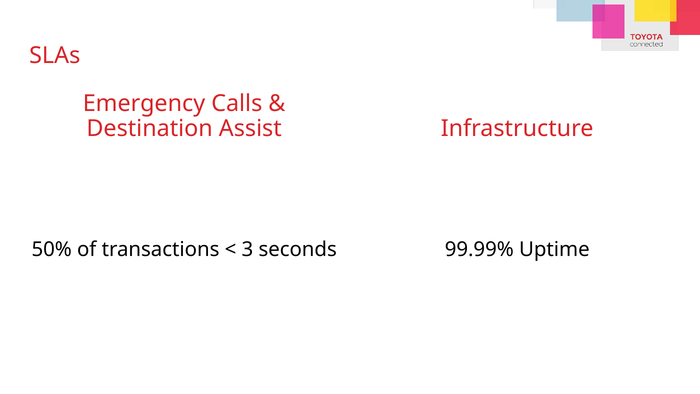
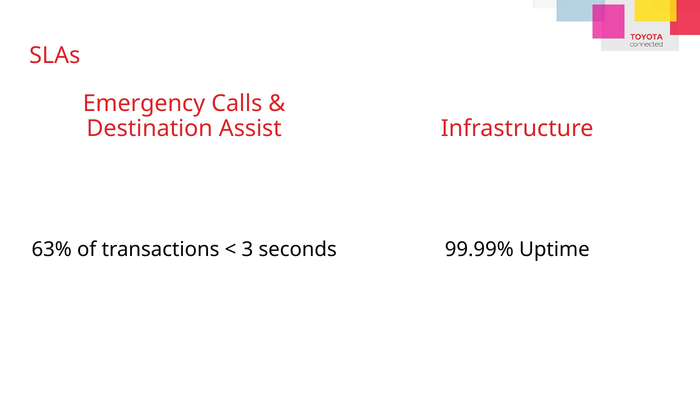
50%: 50% -> 63%
